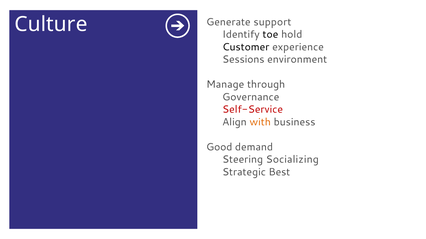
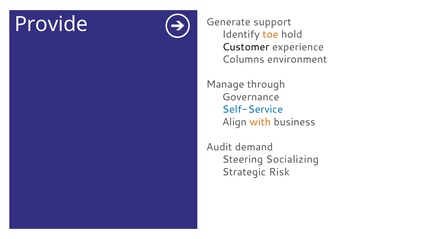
Culture: Culture -> Provide
toe colour: black -> orange
Sessions: Sessions -> Columns
Self-Service colour: red -> blue
Good: Good -> Audit
Best: Best -> Risk
